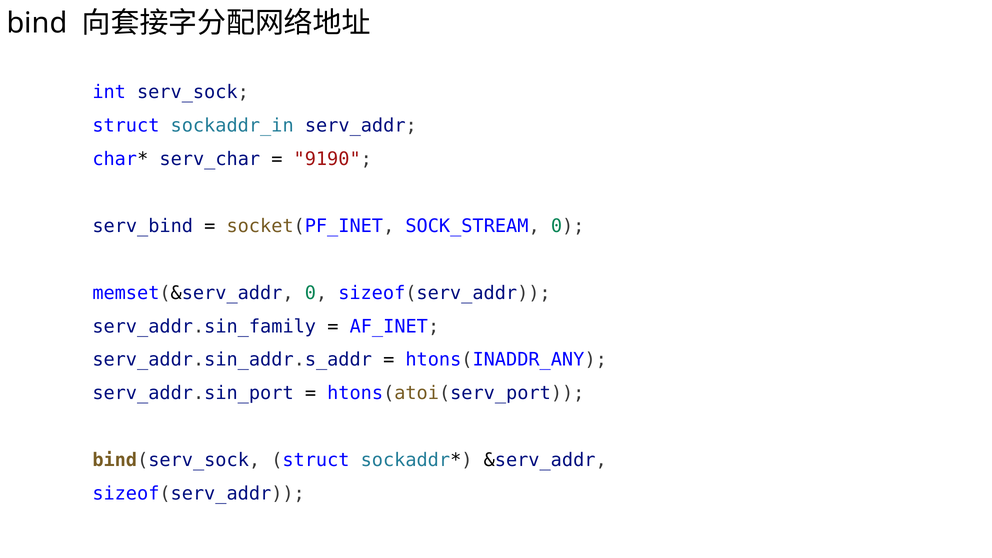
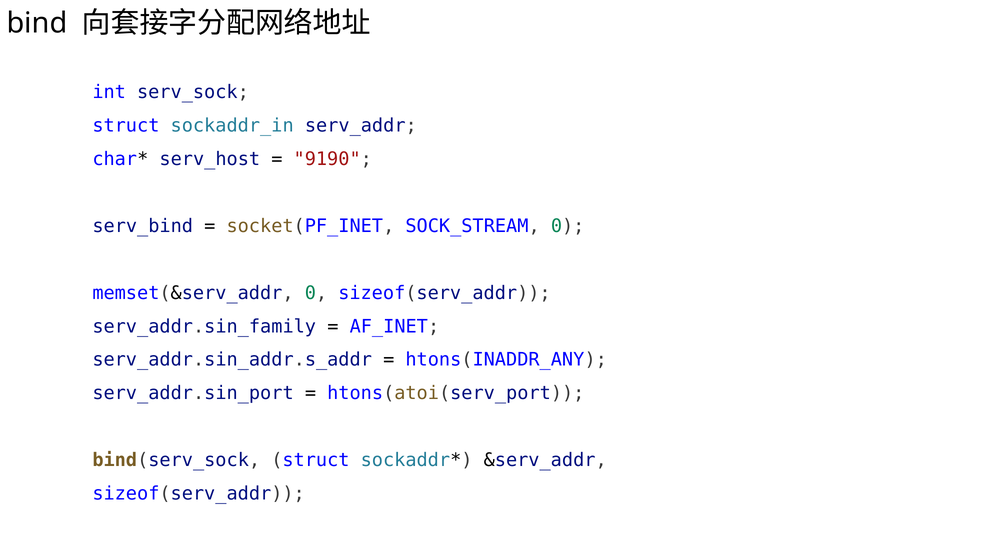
serv_char: serv_char -> serv_host
